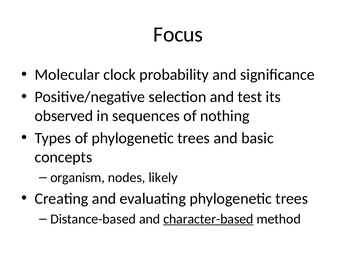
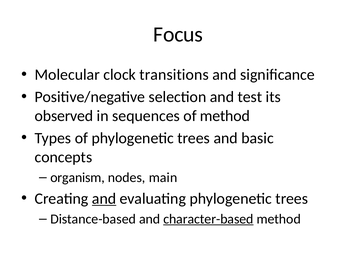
probability: probability -> transitions
of nothing: nothing -> method
likely: likely -> main
and at (104, 199) underline: none -> present
